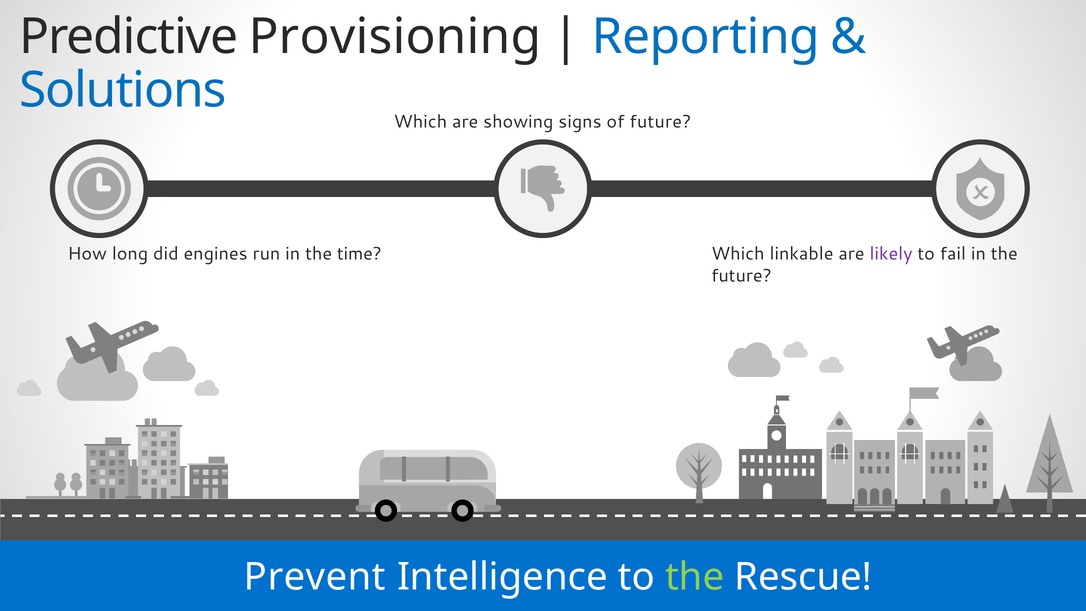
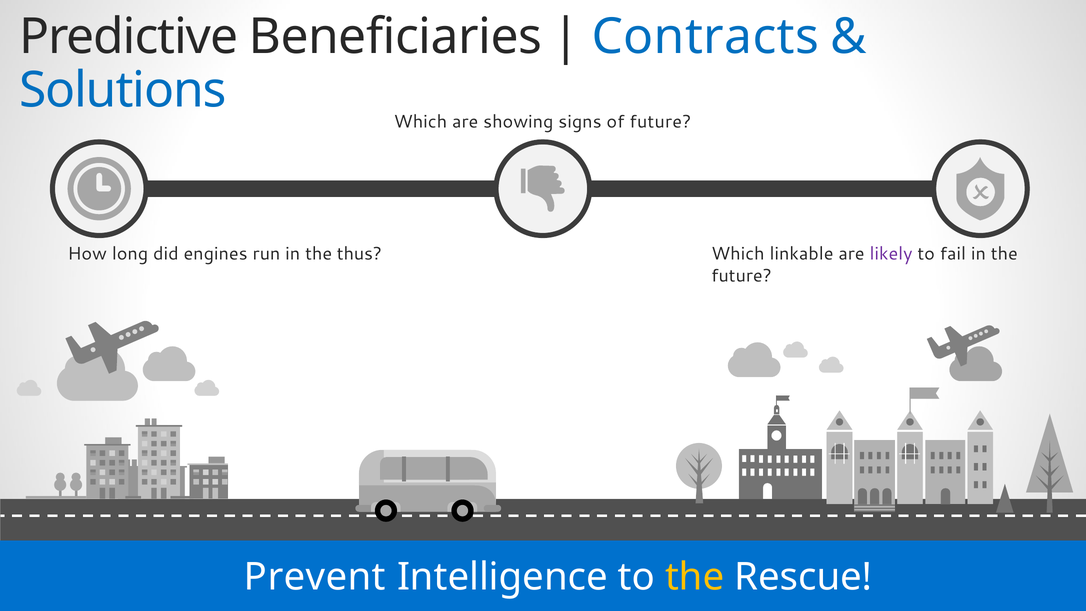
Provisioning: Provisioning -> Beneficiaries
Reporting: Reporting -> Contracts
time: time -> thus
the at (695, 577) colour: light green -> yellow
